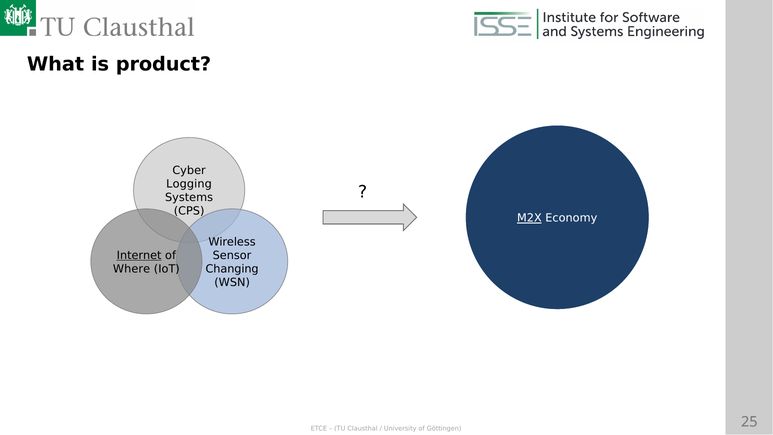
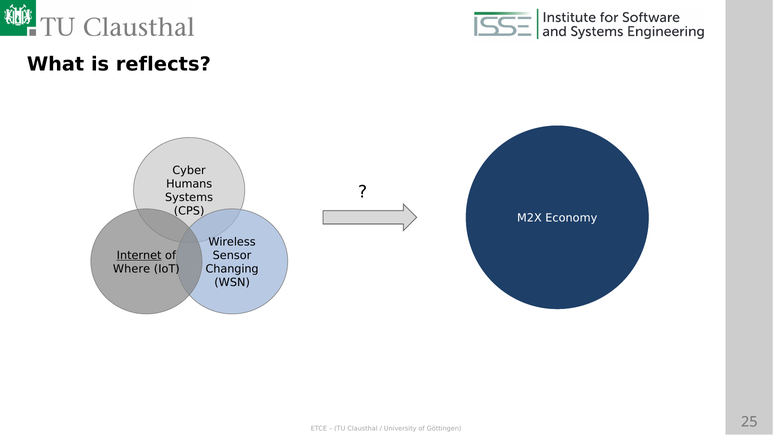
product: product -> reflects
Logging: Logging -> Humans
M2X underline: present -> none
